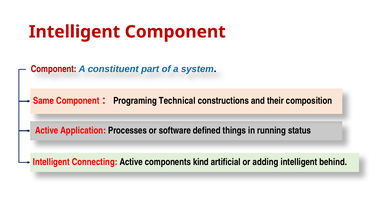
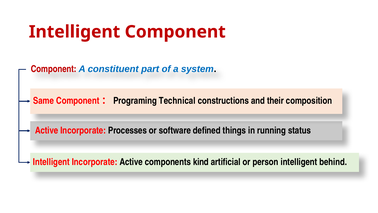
Active Application: Application -> Incorporate
Intelligent Connecting: Connecting -> Incorporate
adding: adding -> person
